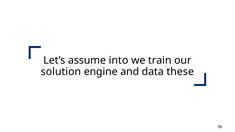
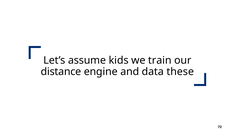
into: into -> kids
solution: solution -> distance
